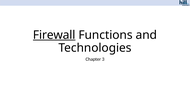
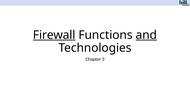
and underline: none -> present
